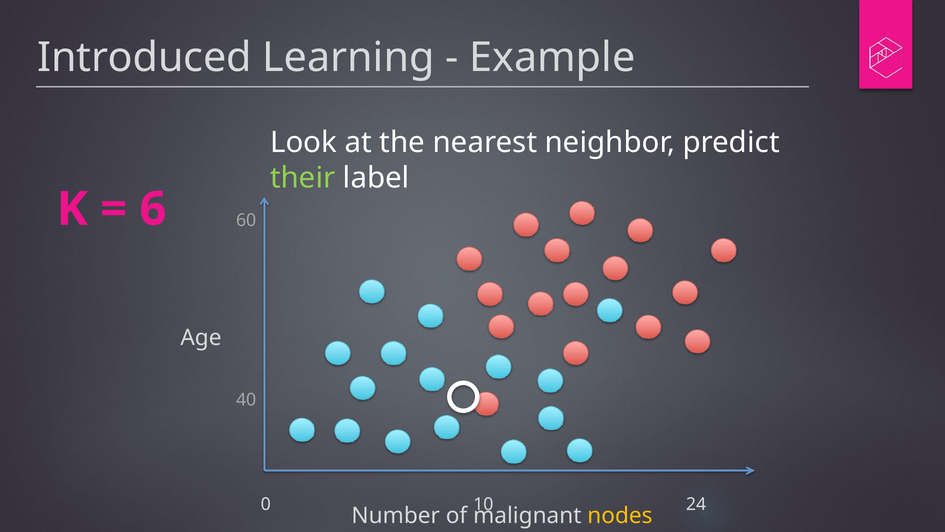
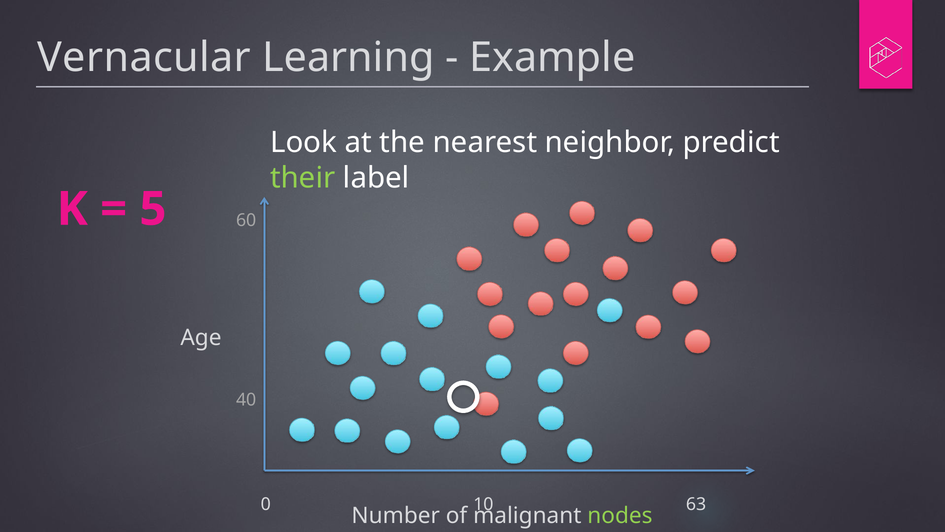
Introduced: Introduced -> Vernacular
6: 6 -> 5
24: 24 -> 63
nodes colour: yellow -> light green
